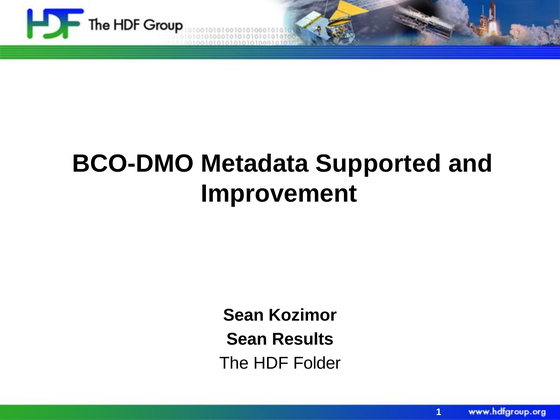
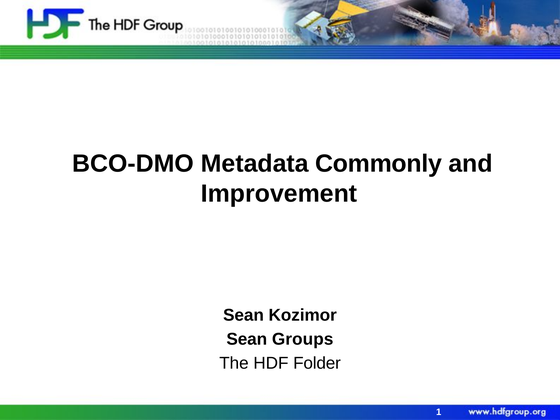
Supported: Supported -> Commonly
Results: Results -> Groups
